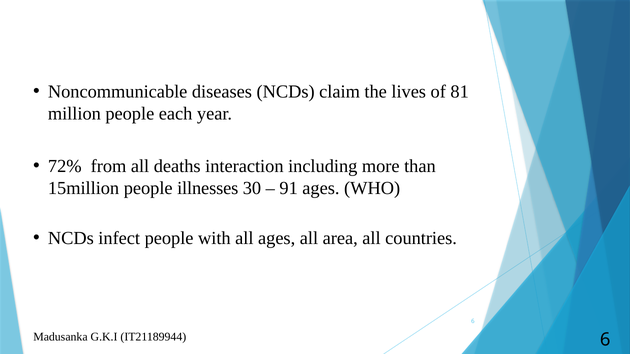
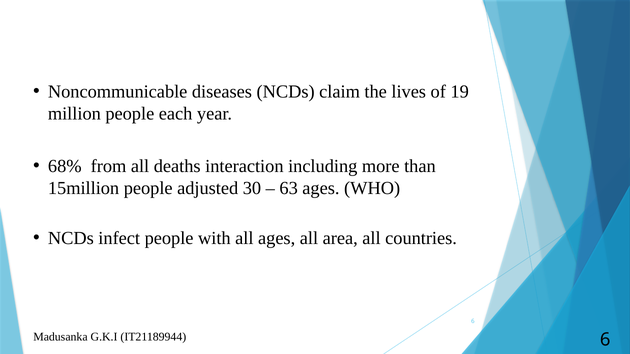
81: 81 -> 19
72%: 72% -> 68%
illnesses: illnesses -> adjusted
91: 91 -> 63
